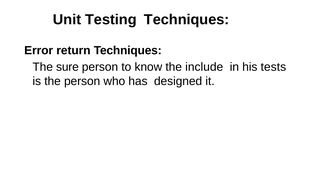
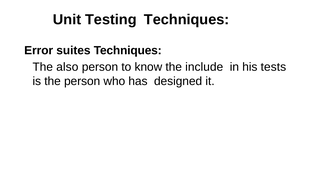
return: return -> suites
sure: sure -> also
